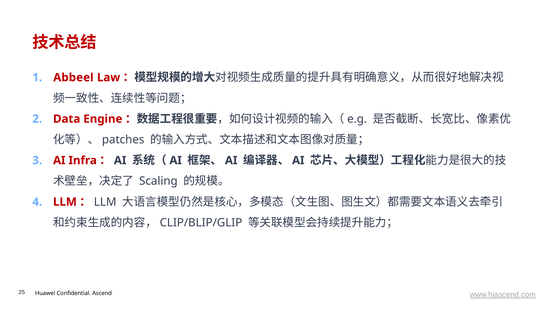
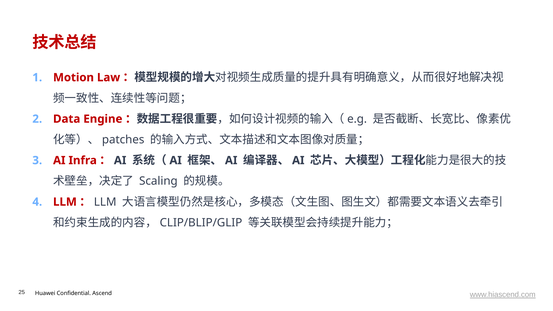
Abbeel: Abbeel -> Motion
